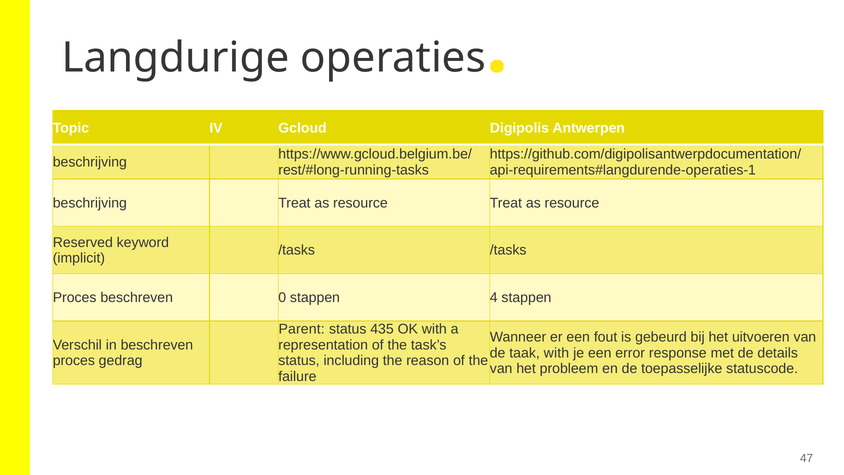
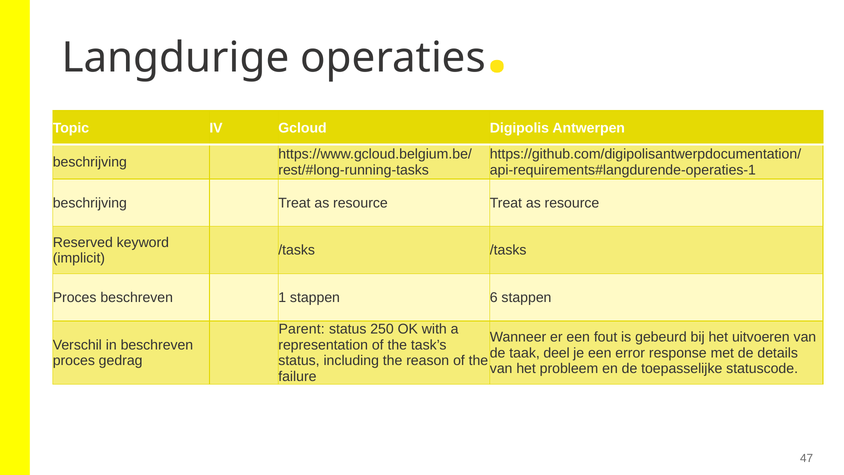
0: 0 -> 1
4: 4 -> 6
435: 435 -> 250
taak with: with -> deel
